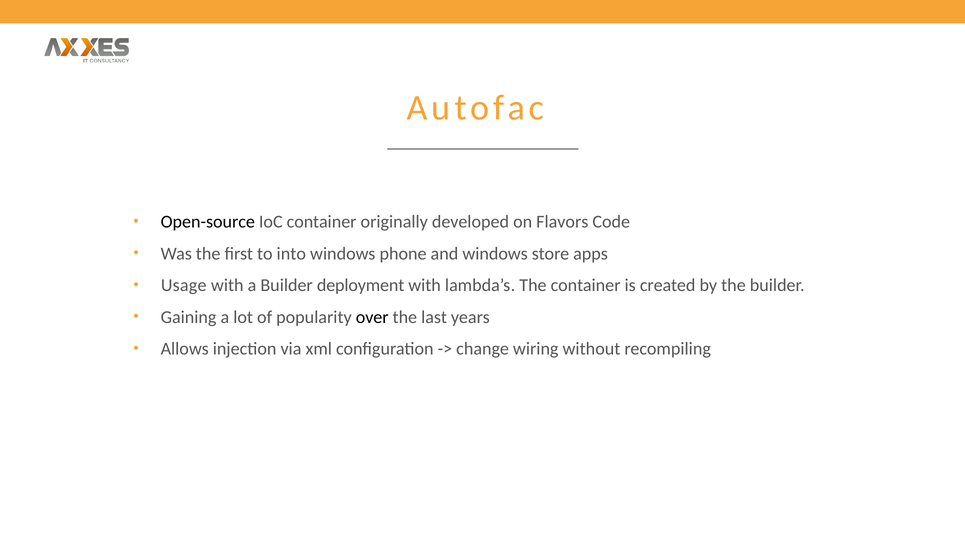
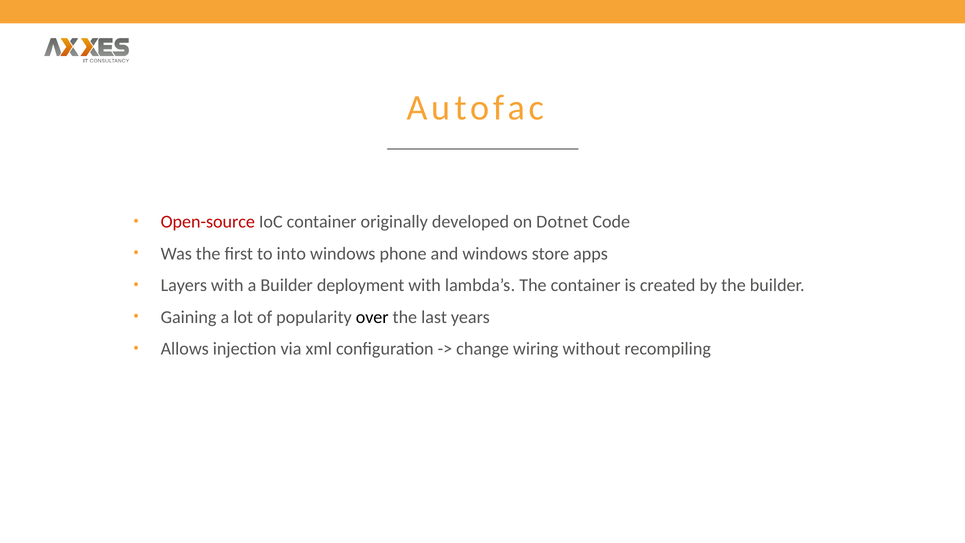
Open-source colour: black -> red
Flavors: Flavors -> Dotnet
Usage: Usage -> Layers
